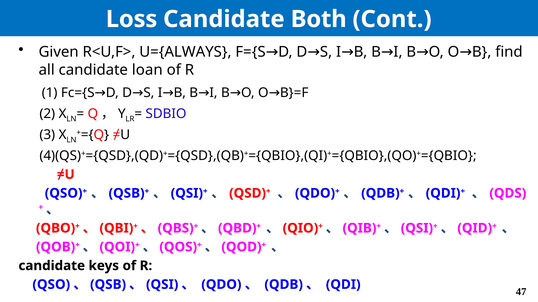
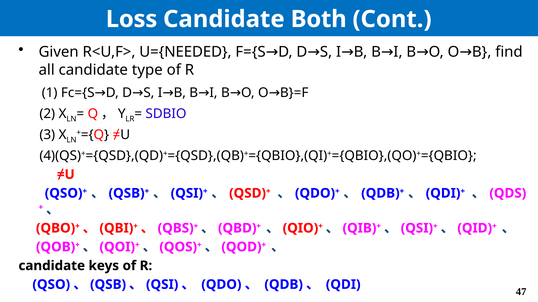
U={ALWAYS: U={ALWAYS -> U={NEEDED
loan: loan -> type
